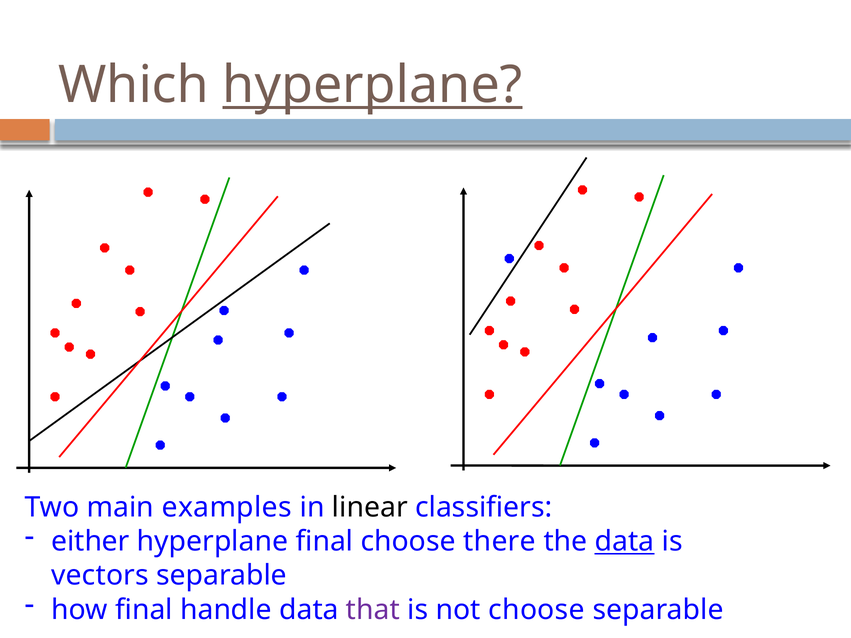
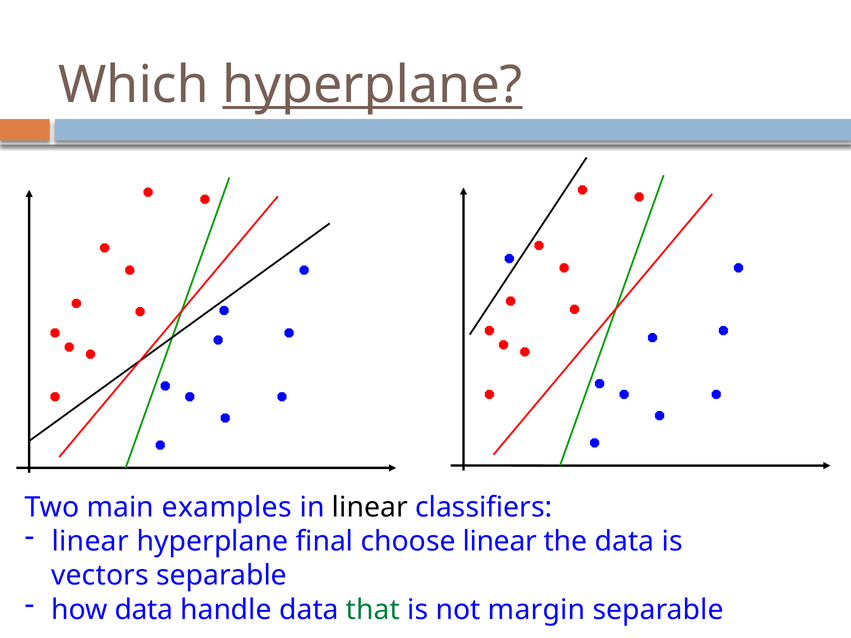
either at (90, 542): either -> linear
choose there: there -> linear
data at (625, 542) underline: present -> none
how final: final -> data
that colour: purple -> green
not choose: choose -> margin
